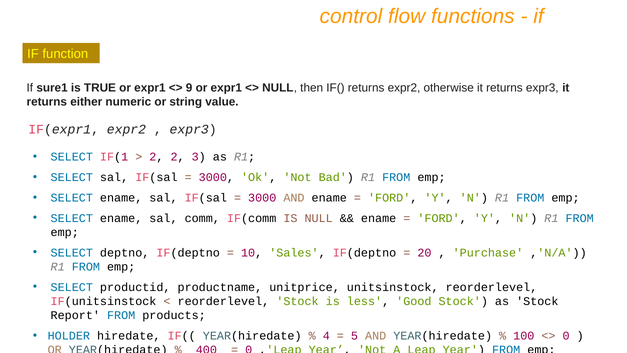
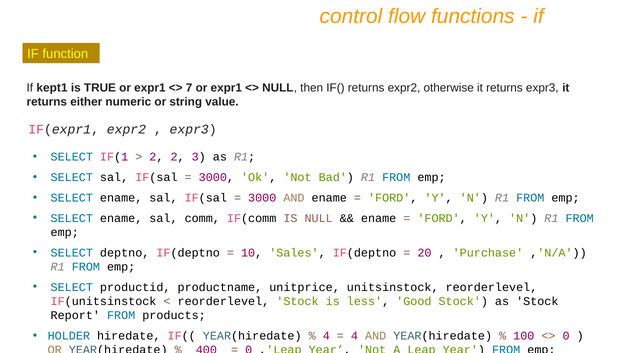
sure1: sure1 -> kept1
9: 9 -> 7
5 at (355, 336): 5 -> 4
